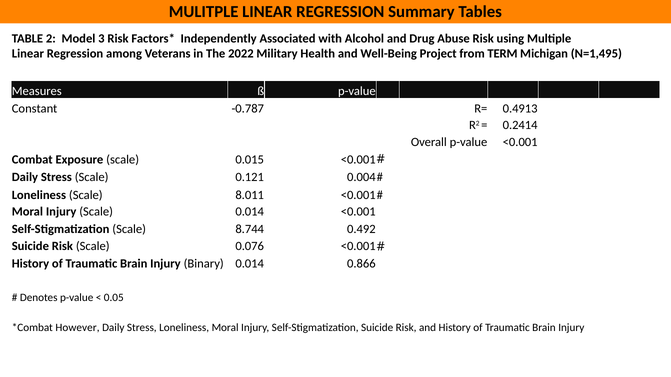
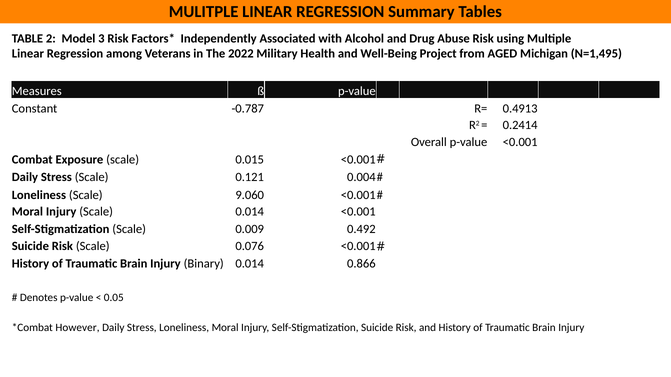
TERM: TERM -> AGED
8.011: 8.011 -> 9.060
8.744: 8.744 -> 0.009
